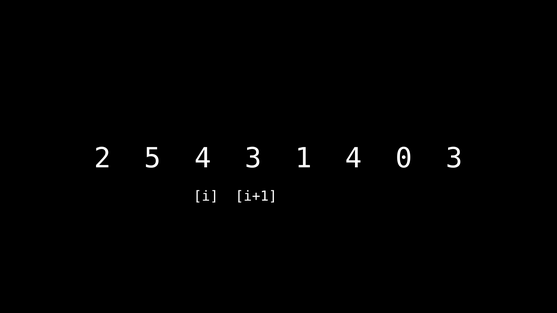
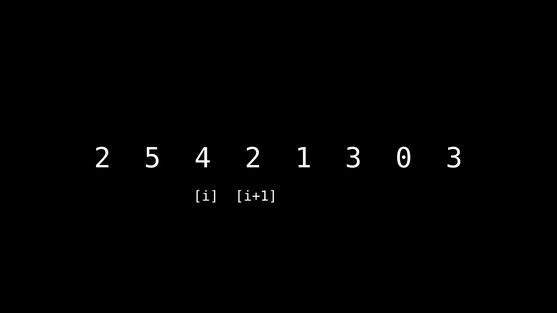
4 3: 3 -> 2
1 4: 4 -> 3
